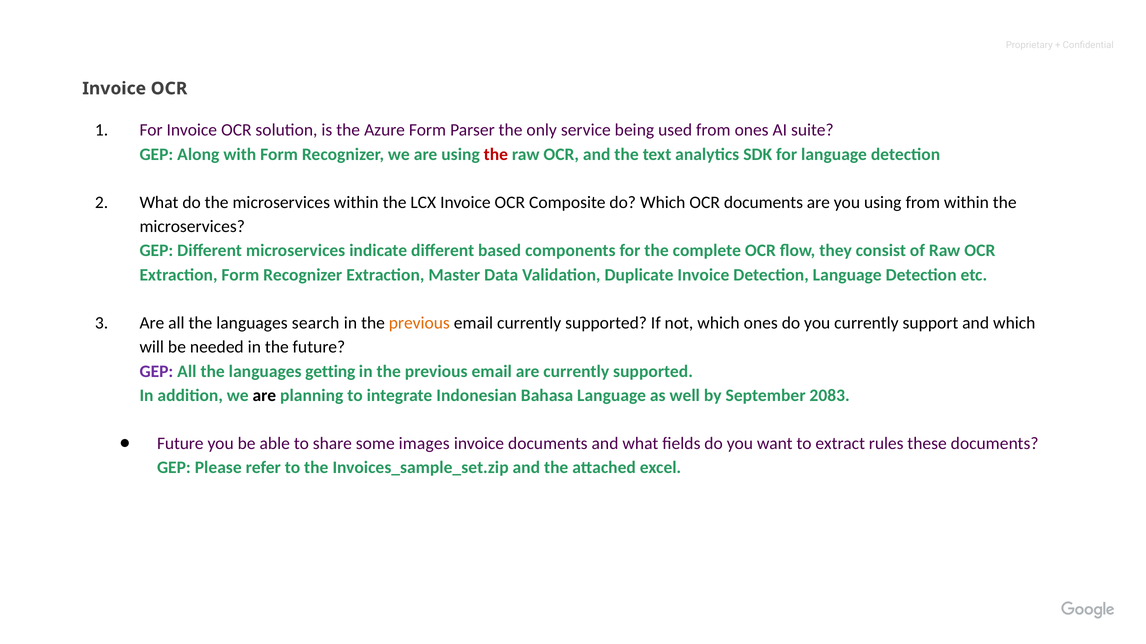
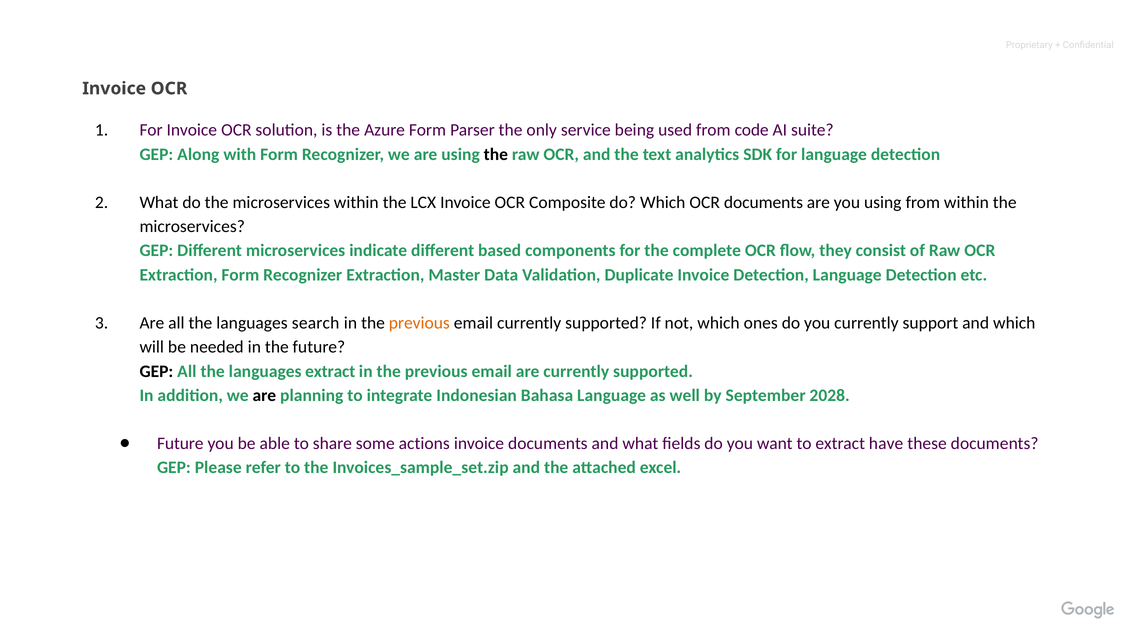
from ones: ones -> code
the at (496, 154) colour: red -> black
GEP at (156, 372) colour: purple -> black
languages getting: getting -> extract
2083: 2083 -> 2028
images: images -> actions
rules: rules -> have
